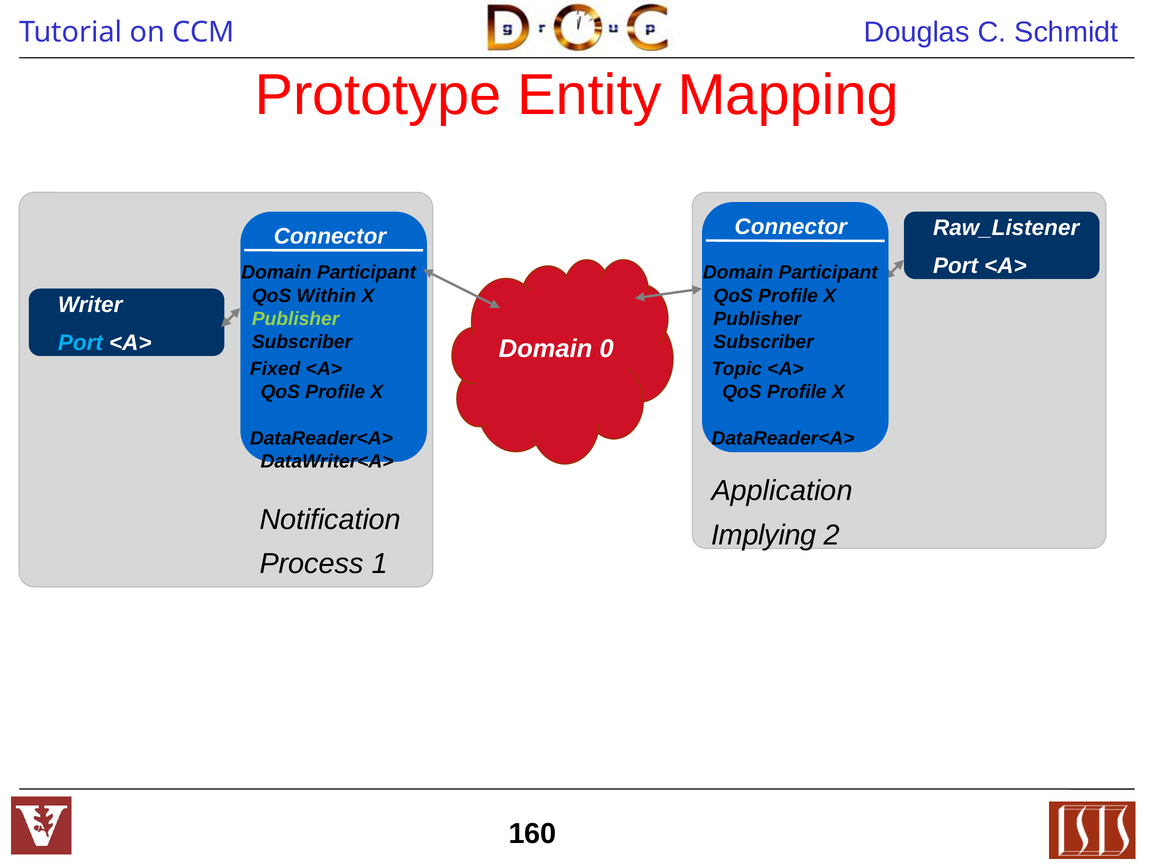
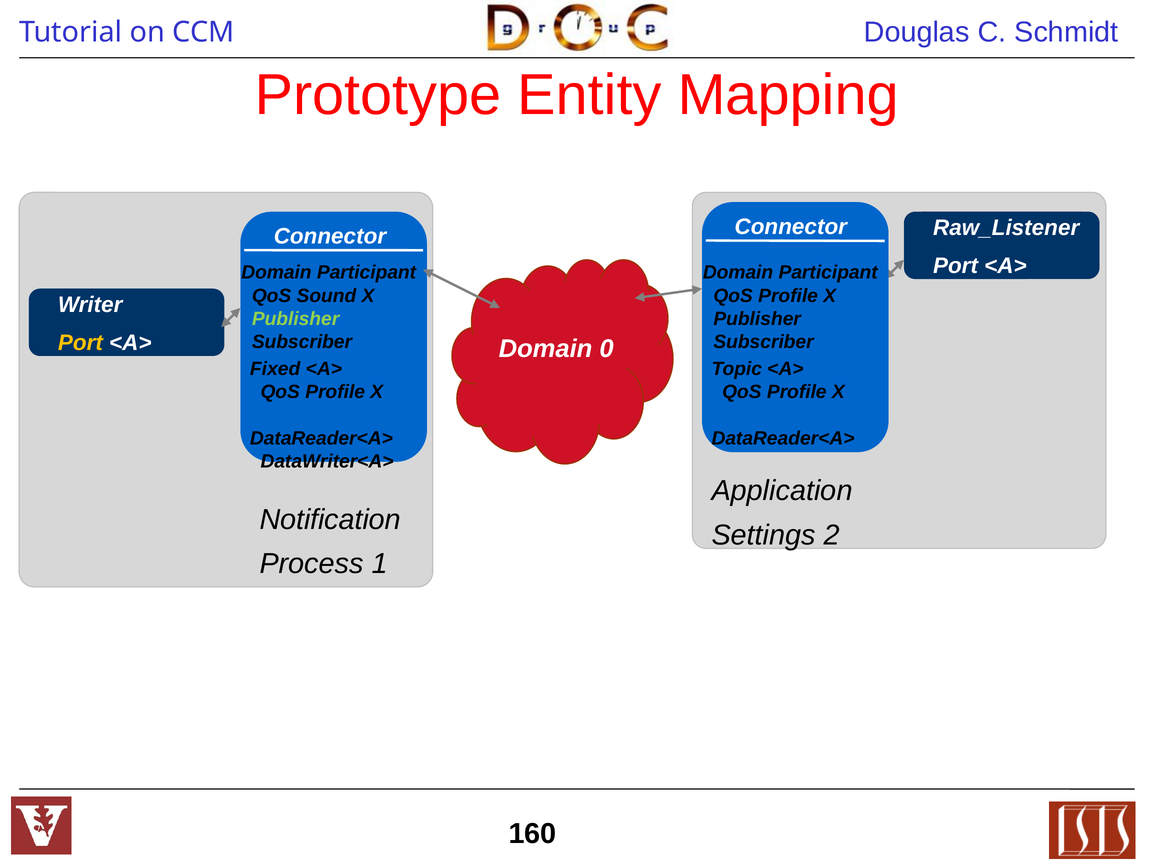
Within: Within -> Sound
Port at (80, 343) colour: light blue -> yellow
Implying: Implying -> Settings
